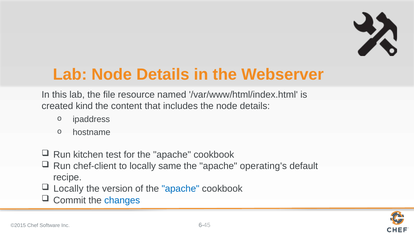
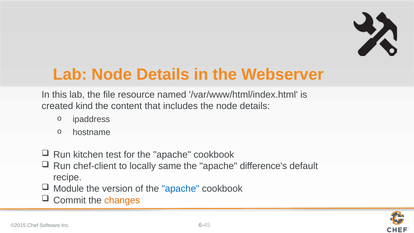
operating's: operating's -> difference's
Locally at (68, 189): Locally -> Module
changes colour: blue -> orange
